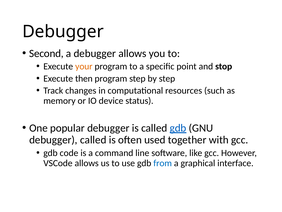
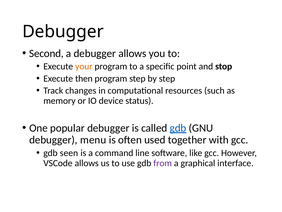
debugger called: called -> menu
code: code -> seen
from colour: blue -> purple
